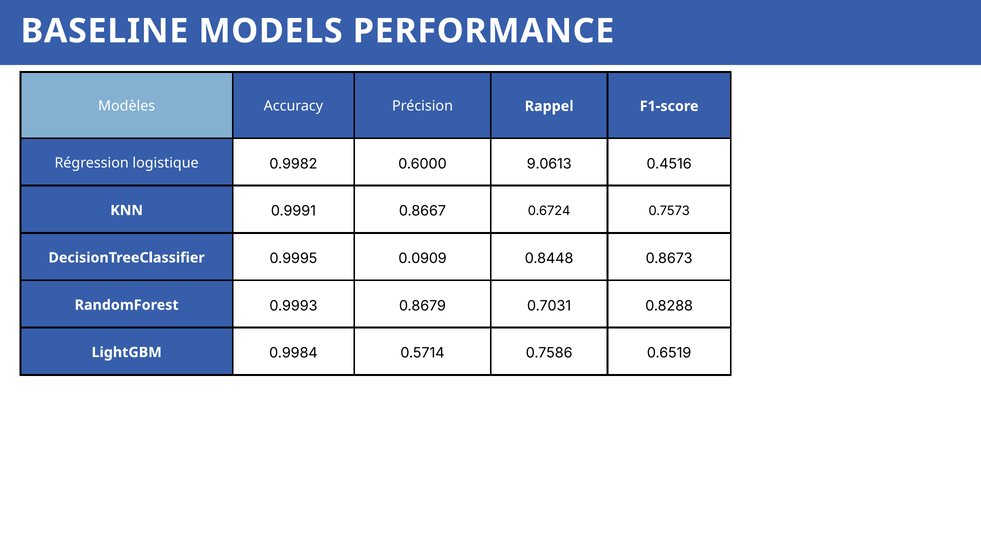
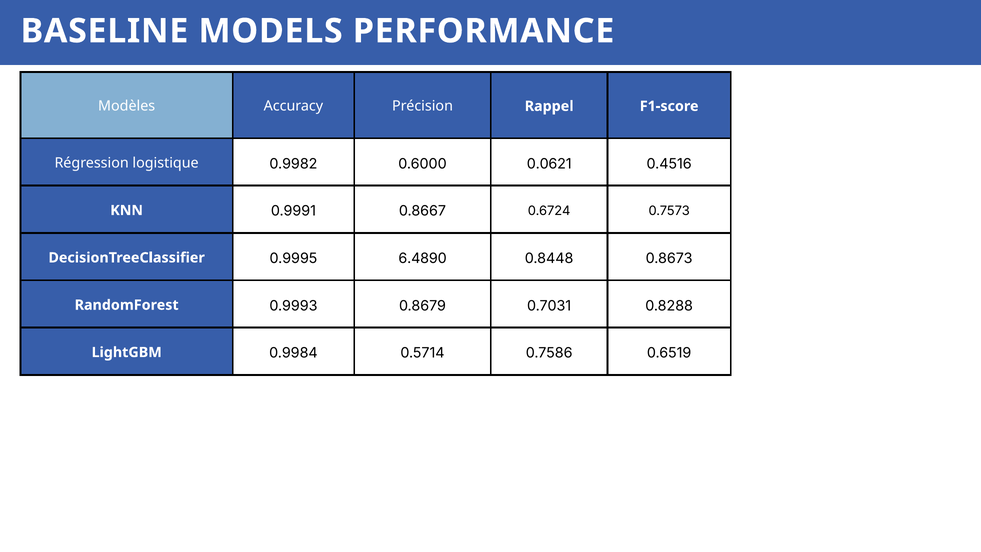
9.0613: 9.0613 -> 0.0621
0.0909: 0.0909 -> 6.4890
